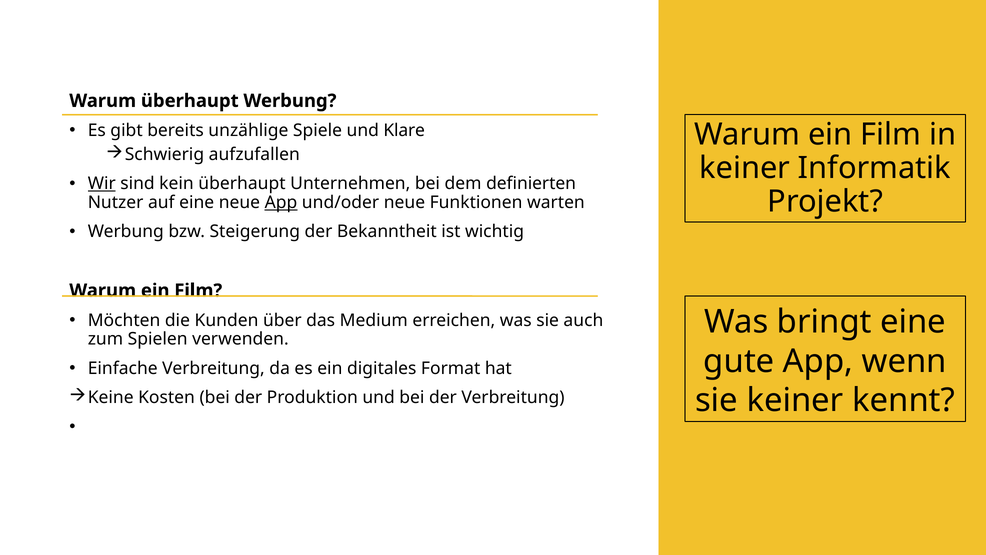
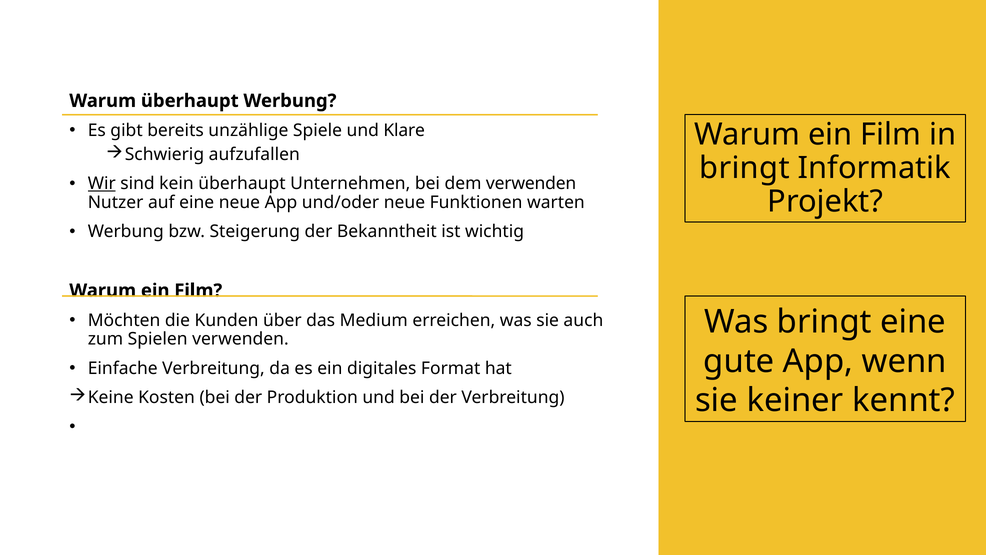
keiner at (745, 168): keiner -> bringt
dem definierten: definierten -> verwenden
App at (281, 202) underline: present -> none
